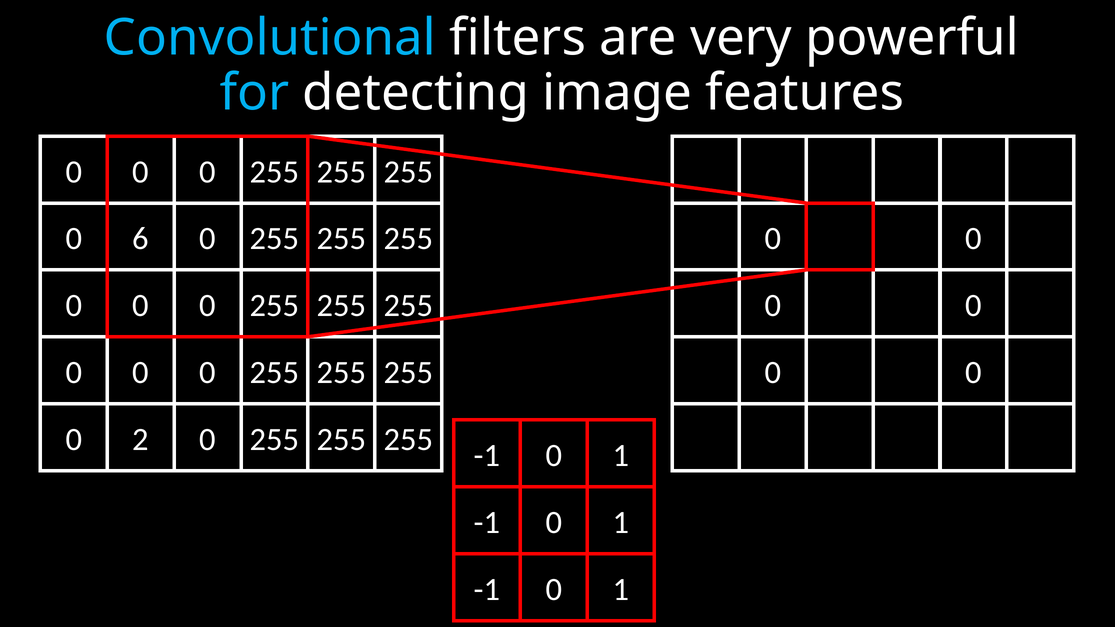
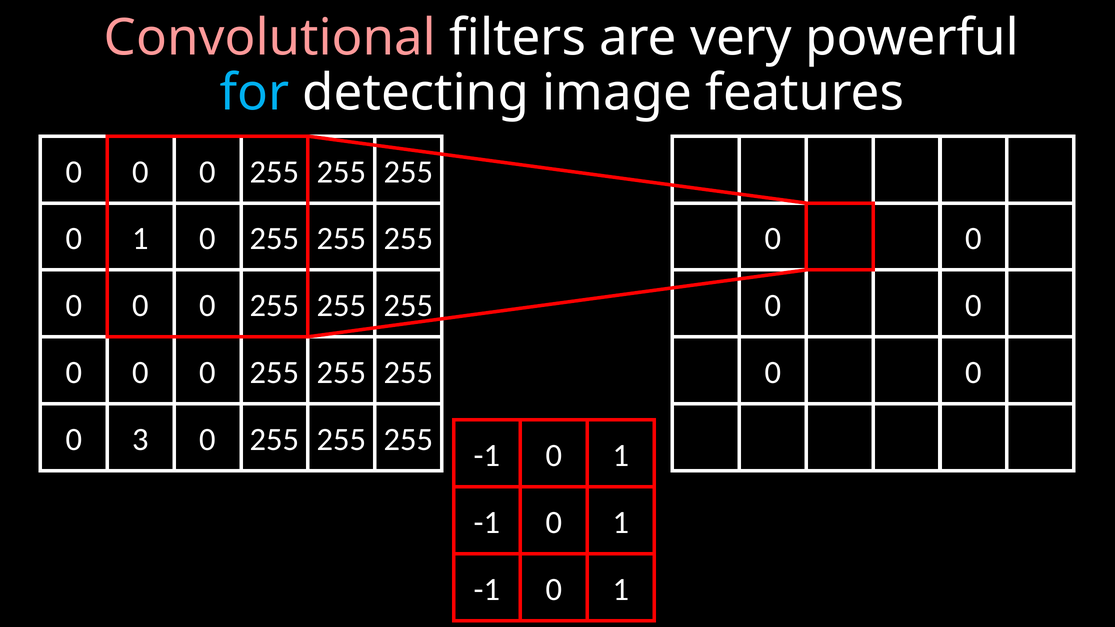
Convolutional colour: light blue -> pink
6 at (141, 239): 6 -> 1
2: 2 -> 3
